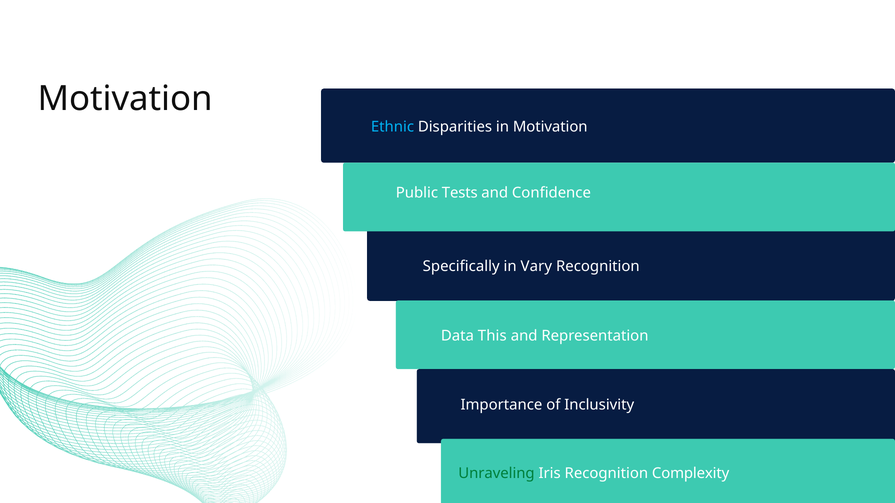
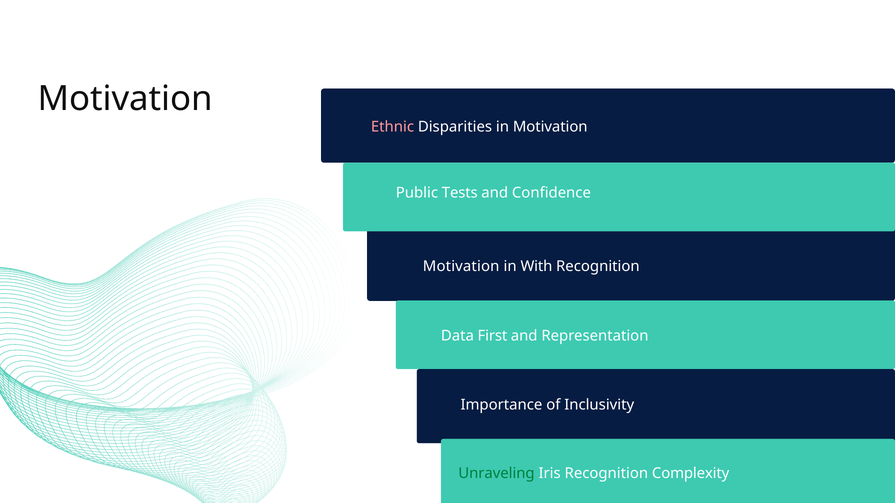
Ethnic colour: light blue -> pink
Specifically at (461, 267): Specifically -> Motivation
Vary: Vary -> With
This: This -> First
